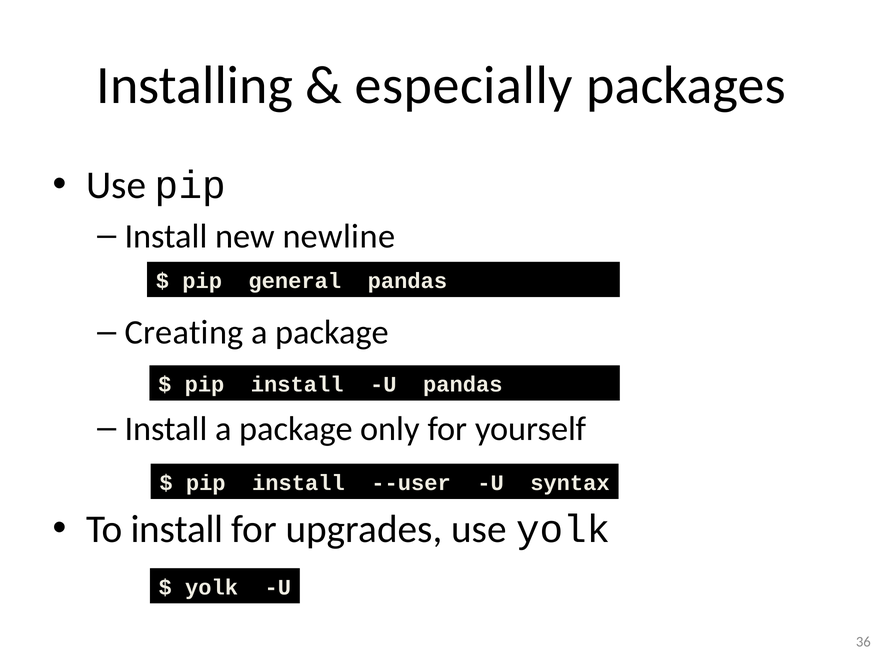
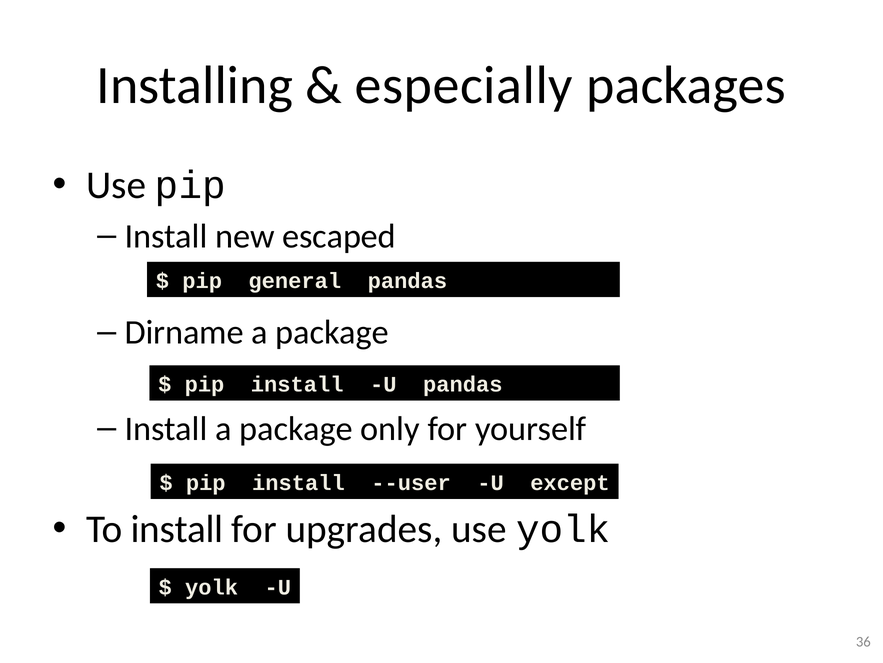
newline: newline -> escaped
Creating: Creating -> Dirname
syntax: syntax -> except
